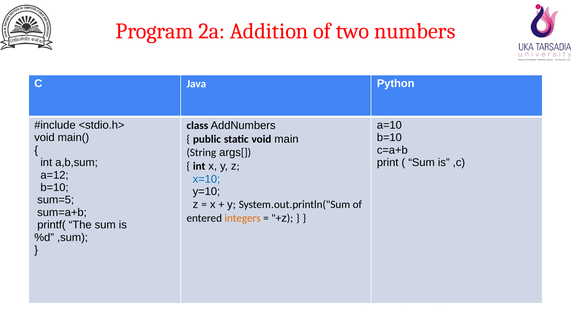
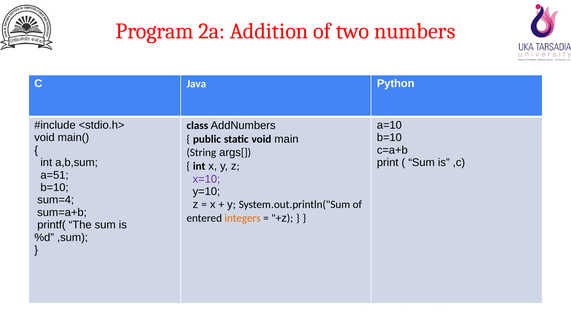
a=12: a=12 -> a=51
x=10 colour: blue -> purple
sum=5: sum=5 -> sum=4
